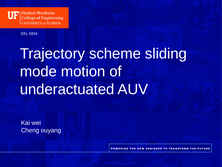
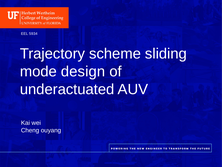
motion: motion -> design
